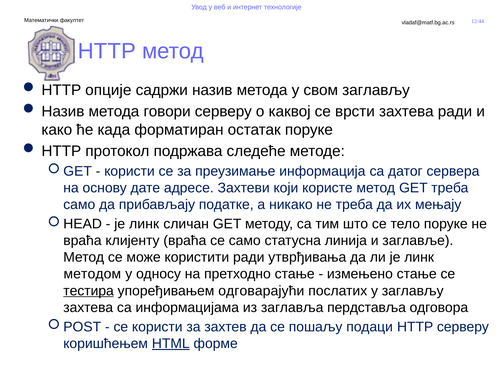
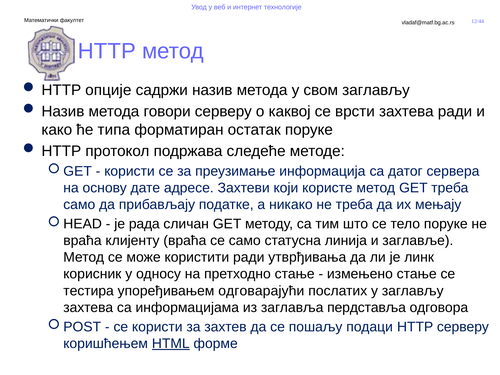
када: када -> типа
линк at (144, 224): линк -> рада
методом: методом -> корисник
тестира underline: present -> none
